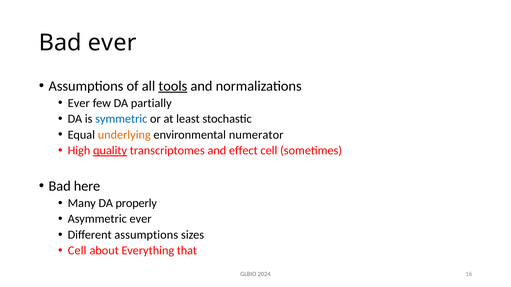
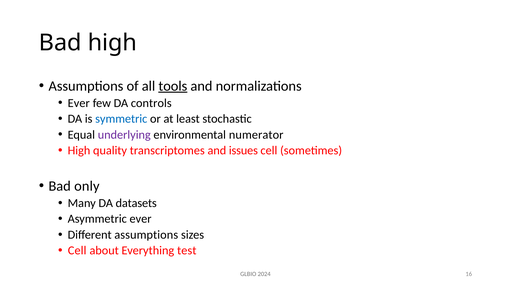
Bad ever: ever -> high
partially: partially -> controls
underlying colour: orange -> purple
quality underline: present -> none
effect: effect -> issues
here: here -> only
properly: properly -> datasets
that: that -> test
